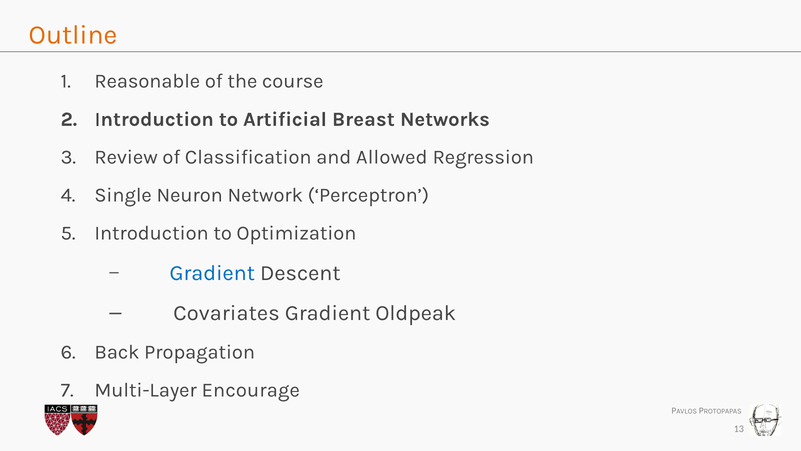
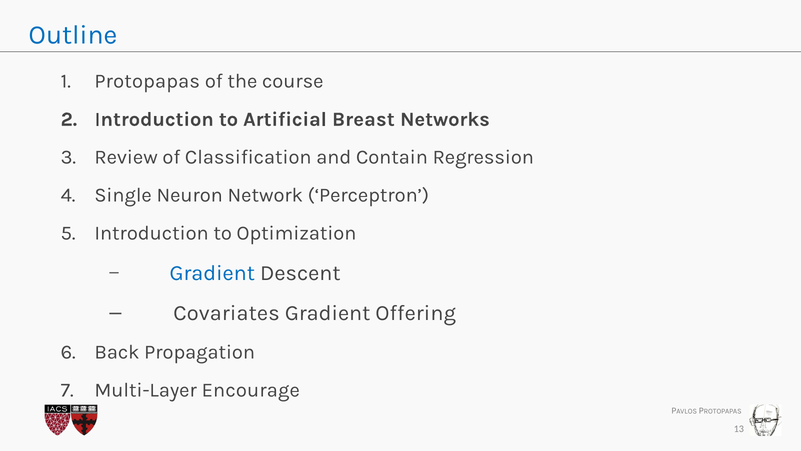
Outline colour: orange -> blue
Reasonable at (147, 81): Reasonable -> Protopapas
Allowed: Allowed -> Contain
Oldpeak: Oldpeak -> Offering
